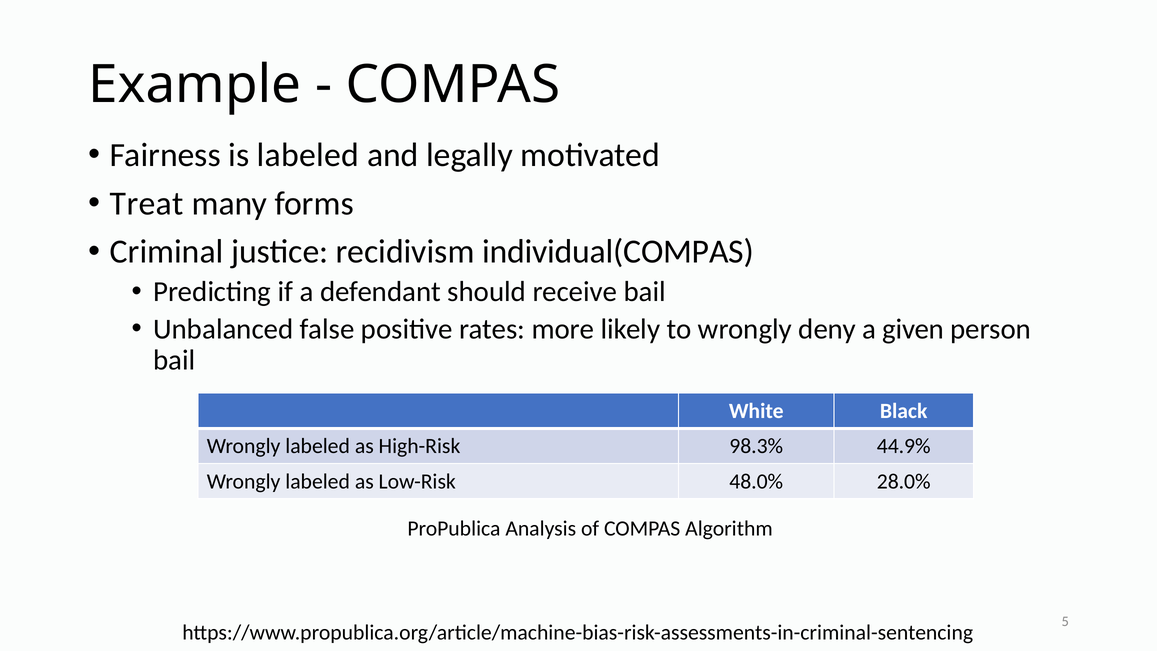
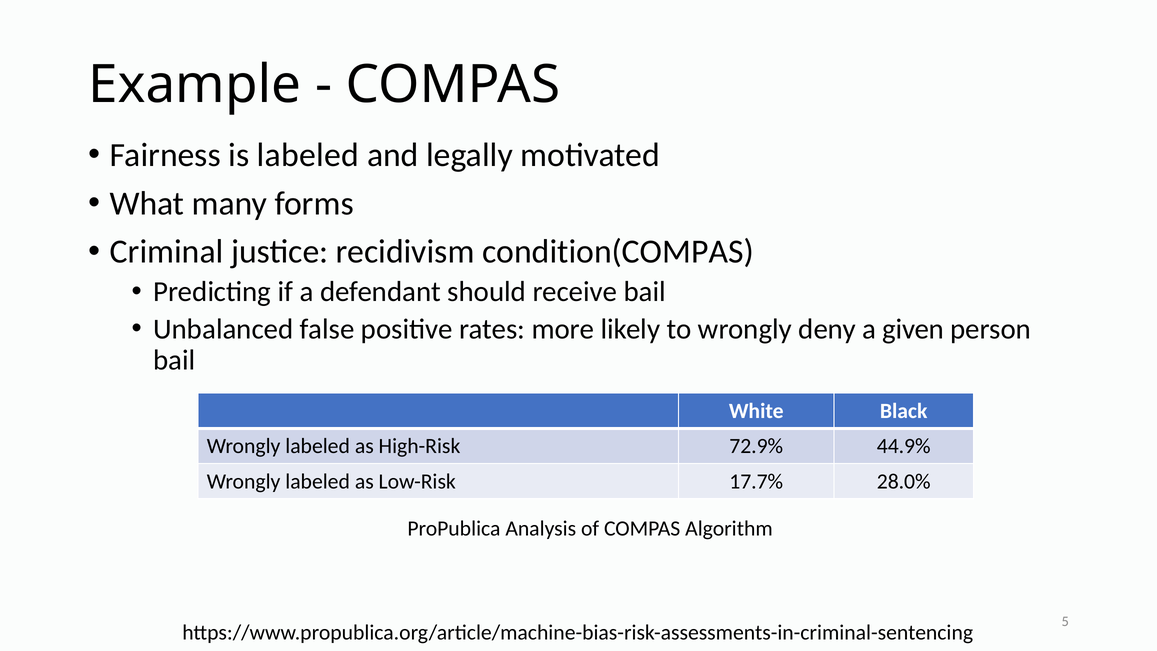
Treat: Treat -> What
individual(COMPAS: individual(COMPAS -> condition(COMPAS
98.3%: 98.3% -> 72.9%
48.0%: 48.0% -> 17.7%
